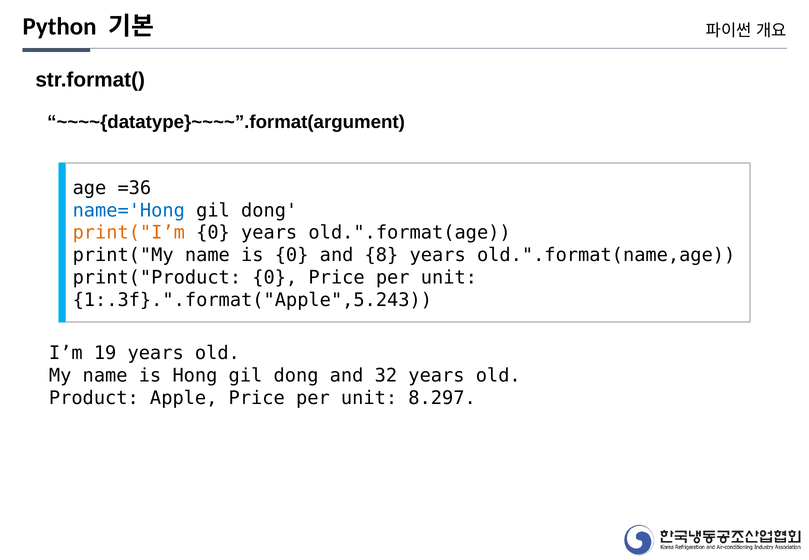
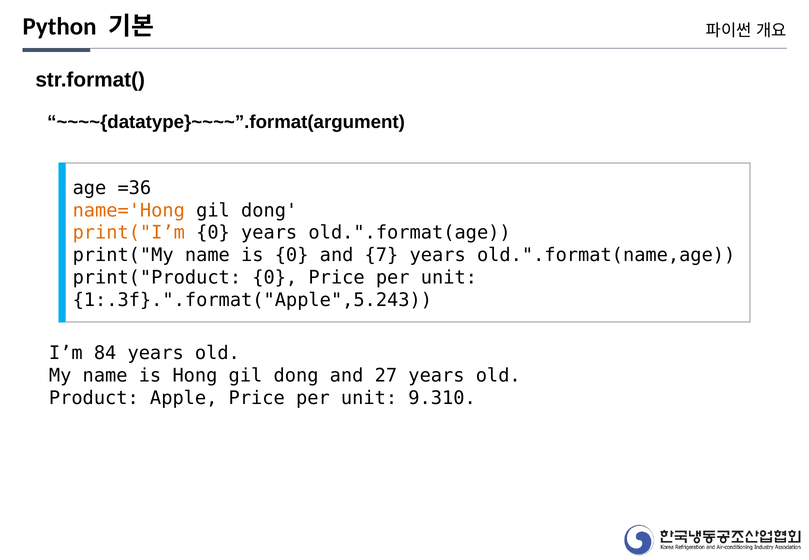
name='Hong colour: blue -> orange
8: 8 -> 7
19: 19 -> 84
32: 32 -> 27
8.297: 8.297 -> 9.310
